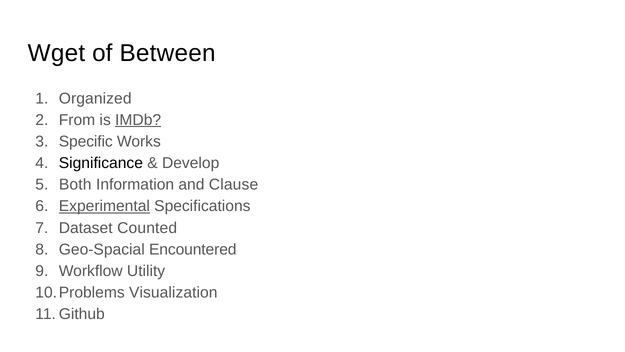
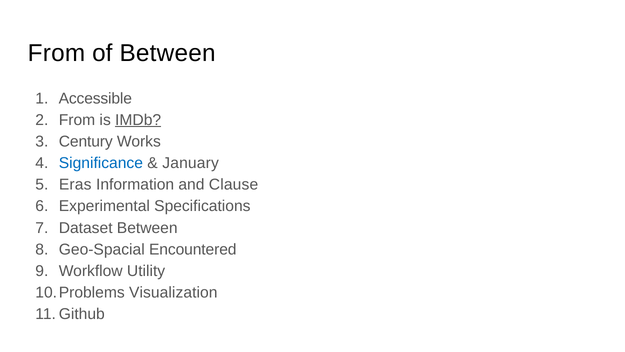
Wget at (56, 53): Wget -> From
Organized: Organized -> Accessible
Specific: Specific -> Century
Significance colour: black -> blue
Develop: Develop -> January
Both: Both -> Eras
Experimental underline: present -> none
Dataset Counted: Counted -> Between
